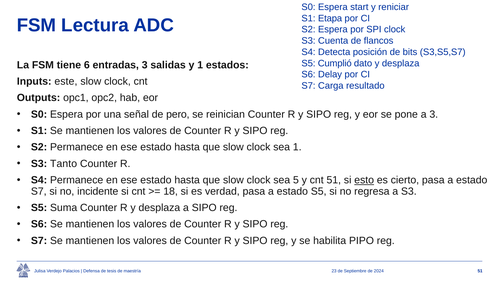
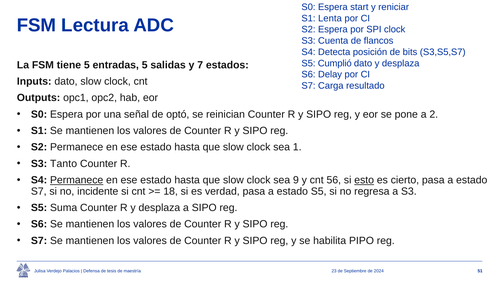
Etapa: Etapa -> Lenta
tiene 6: 6 -> 5
entradas 3: 3 -> 5
y 1: 1 -> 7
Inputs este: este -> dato
pero: pero -> optó
a 3: 3 -> 2
Permanece at (77, 180) underline: none -> present
5: 5 -> 9
cnt 51: 51 -> 56
